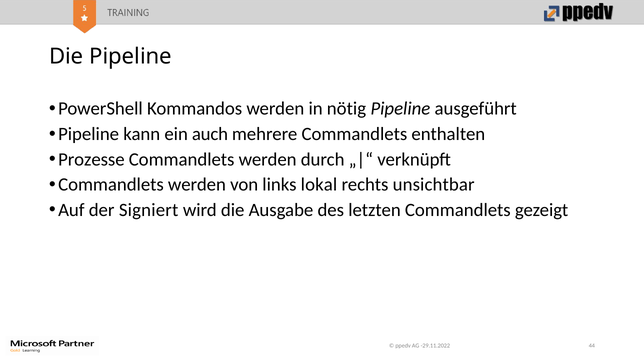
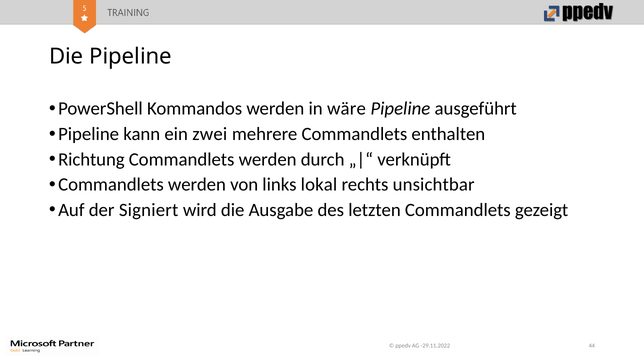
nötig: nötig -> wäre
auch: auch -> zwei
Prozesse: Prozesse -> Richtung
